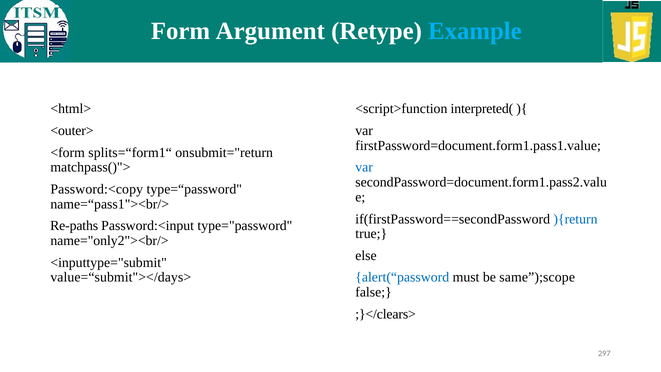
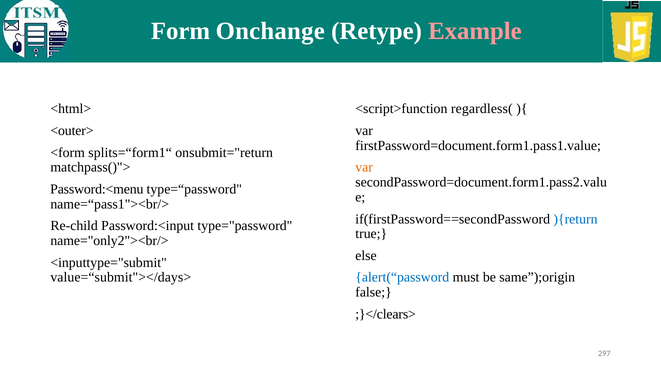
Argument: Argument -> Onchange
Example colour: light blue -> pink
interpreted(: interpreted( -> regardless(
var at (364, 167) colour: blue -> orange
Password:<copy: Password:<copy -> Password:<menu
Re-paths: Re-paths -> Re-child
same”);scope: same”);scope -> same”);origin
